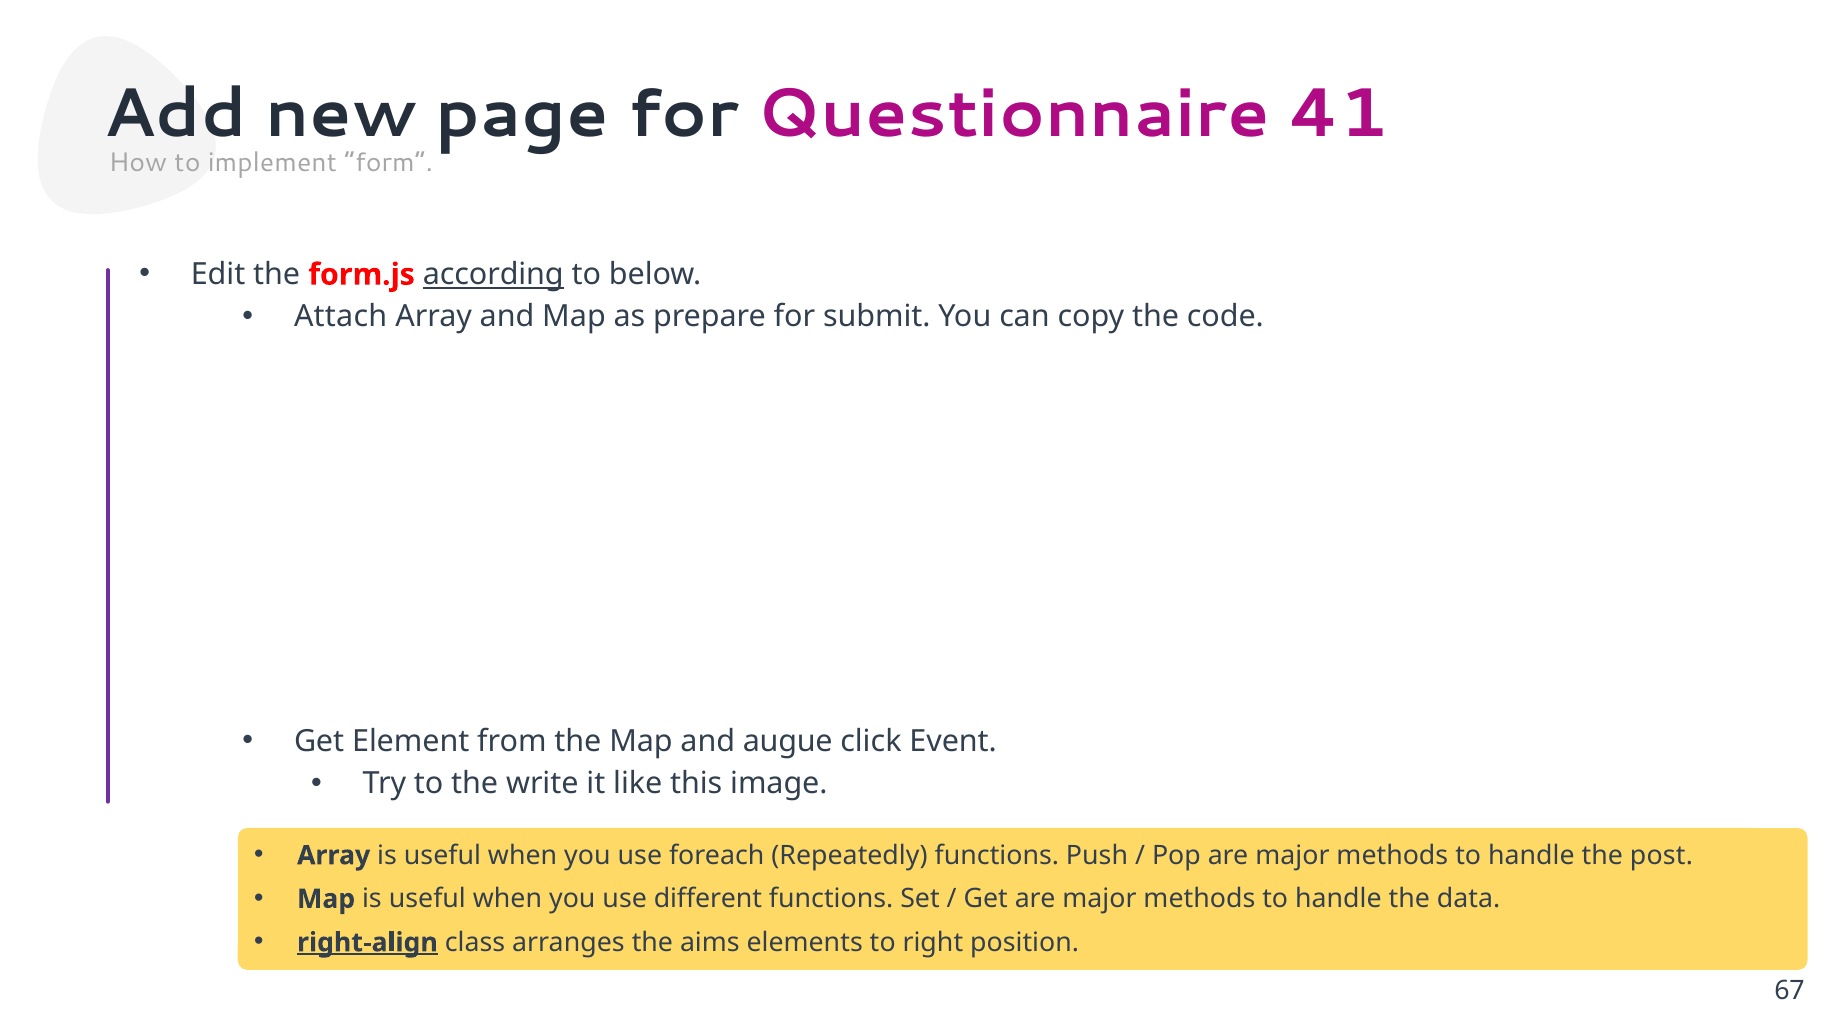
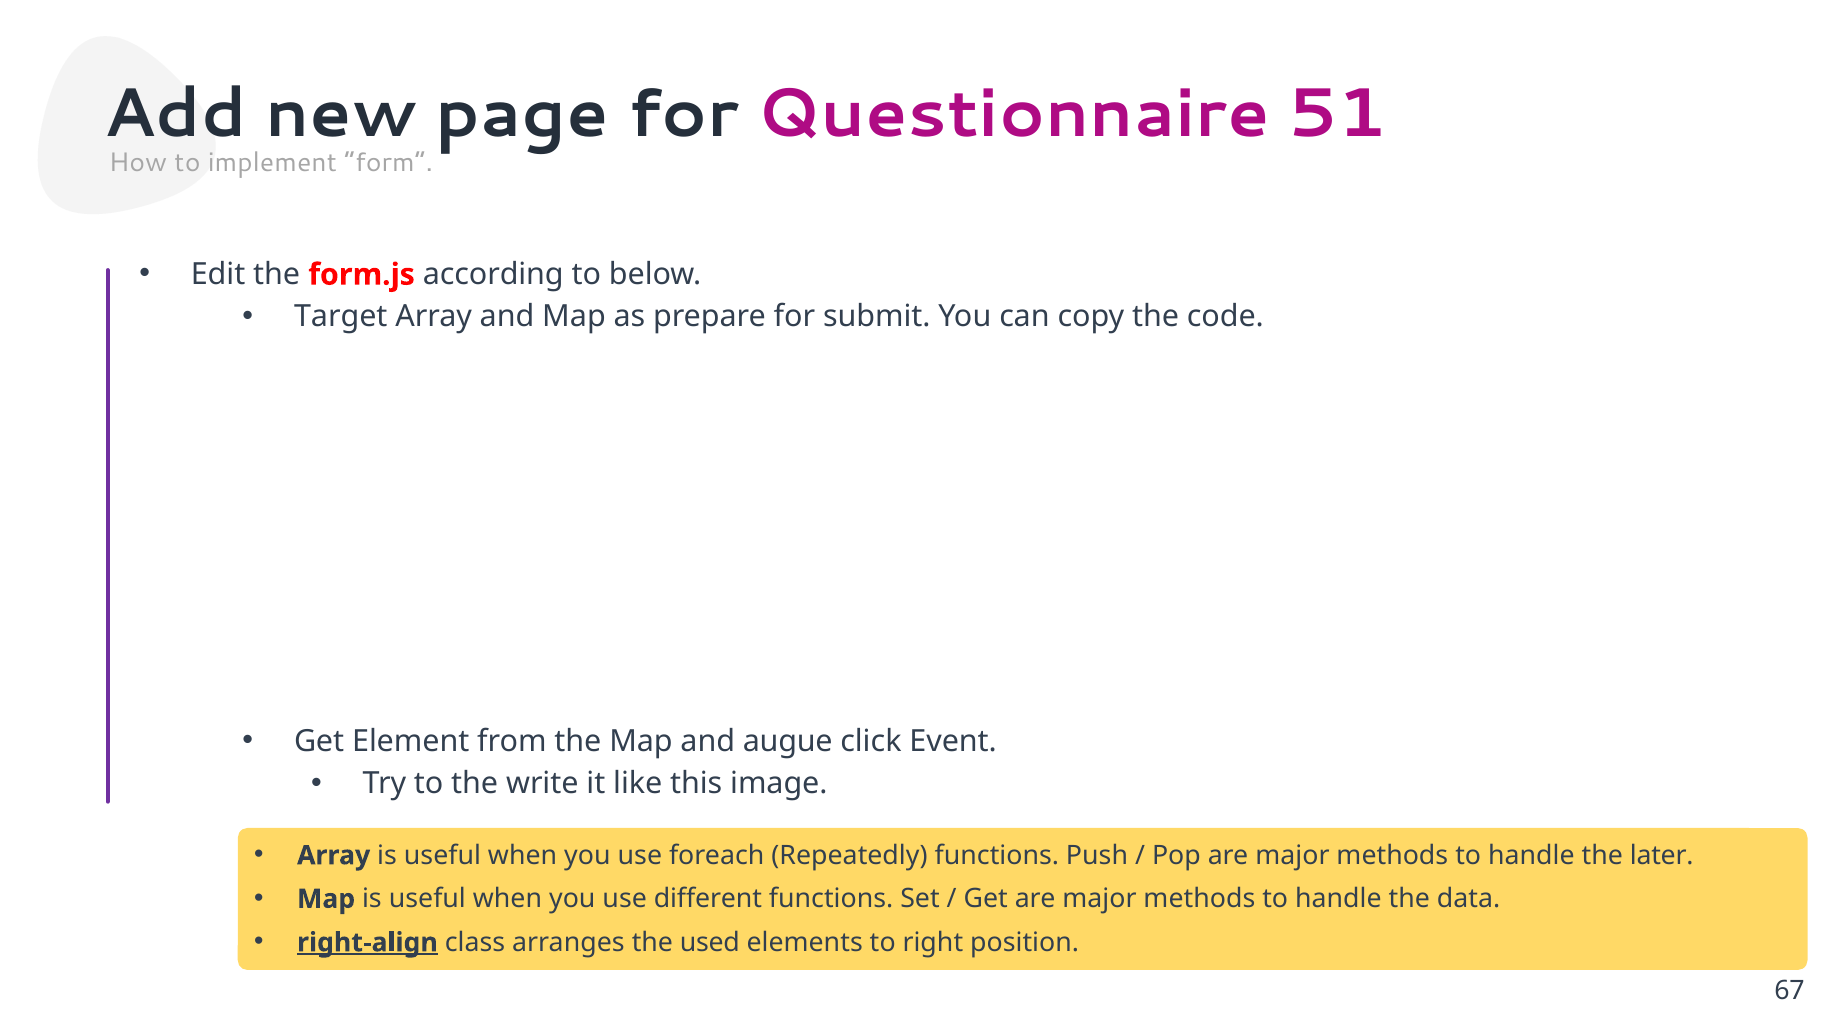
41: 41 -> 51
according underline: present -> none
Attach: Attach -> Target
post: post -> later
aims: aims -> used
